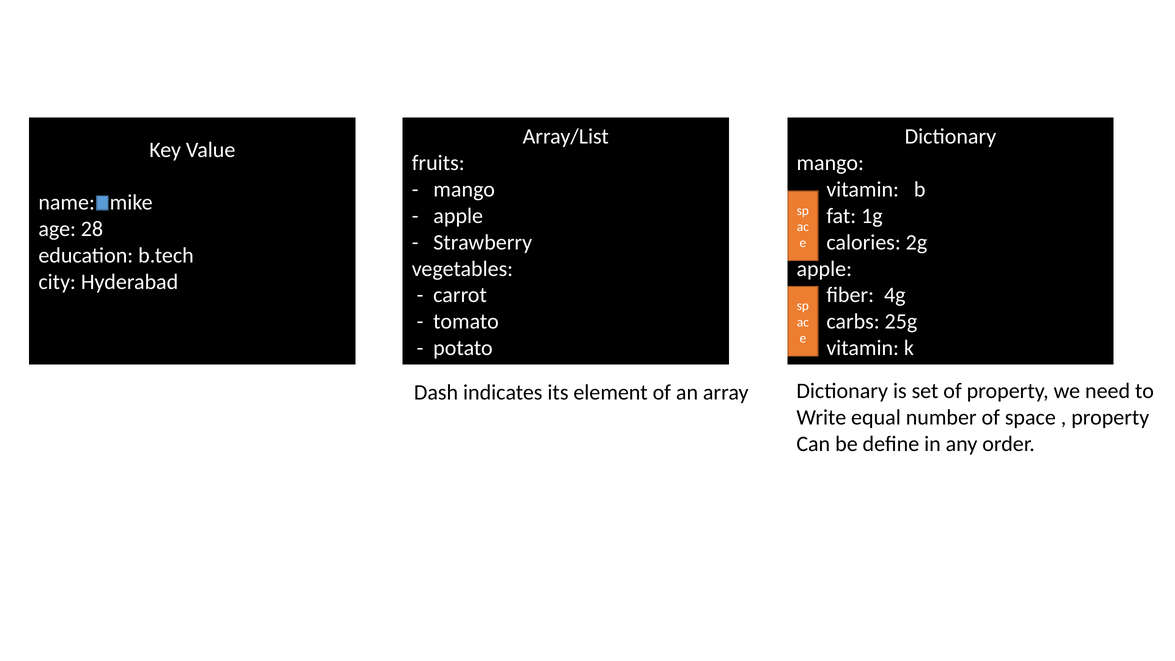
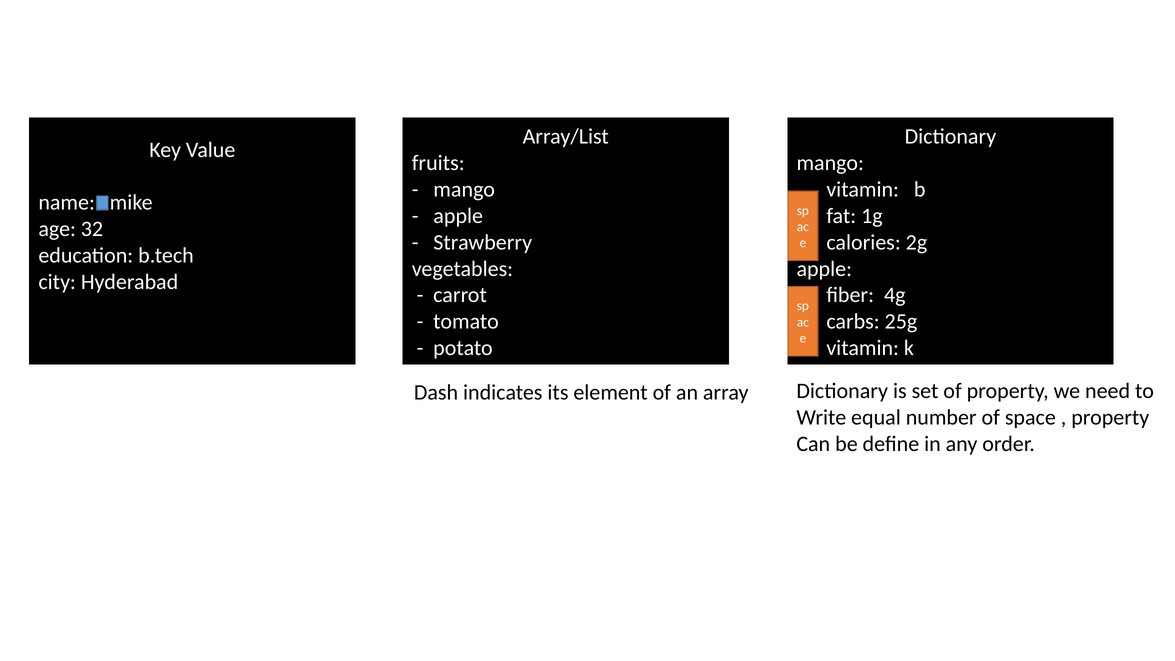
28: 28 -> 32
